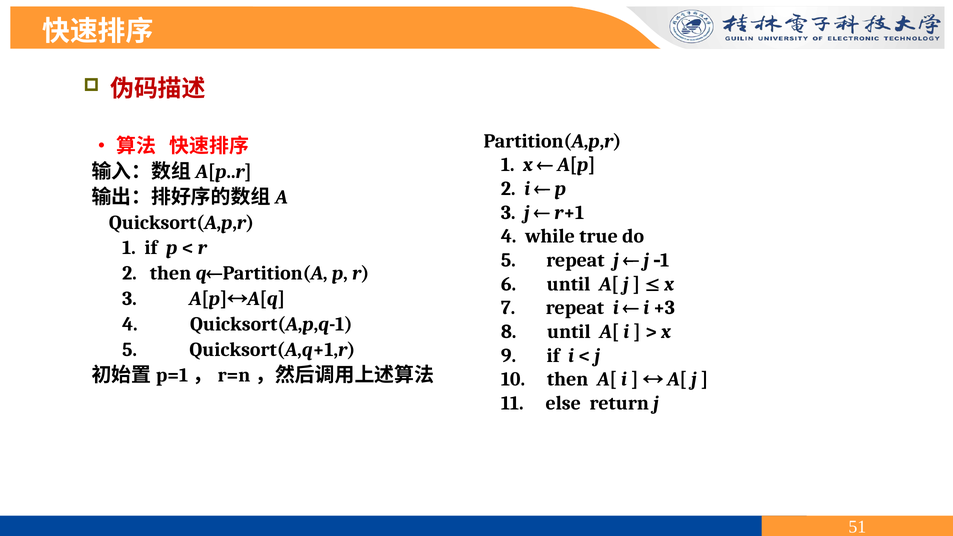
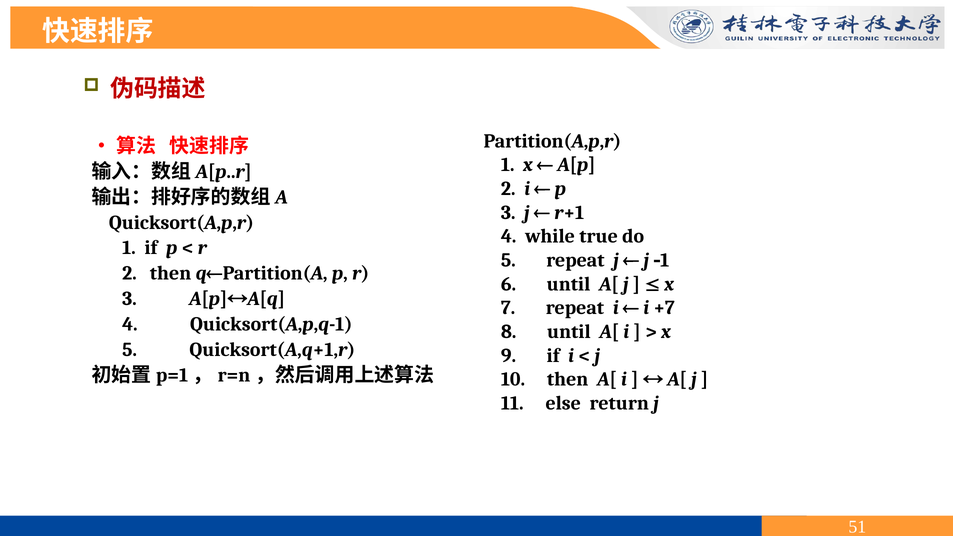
+3: +3 -> +7
